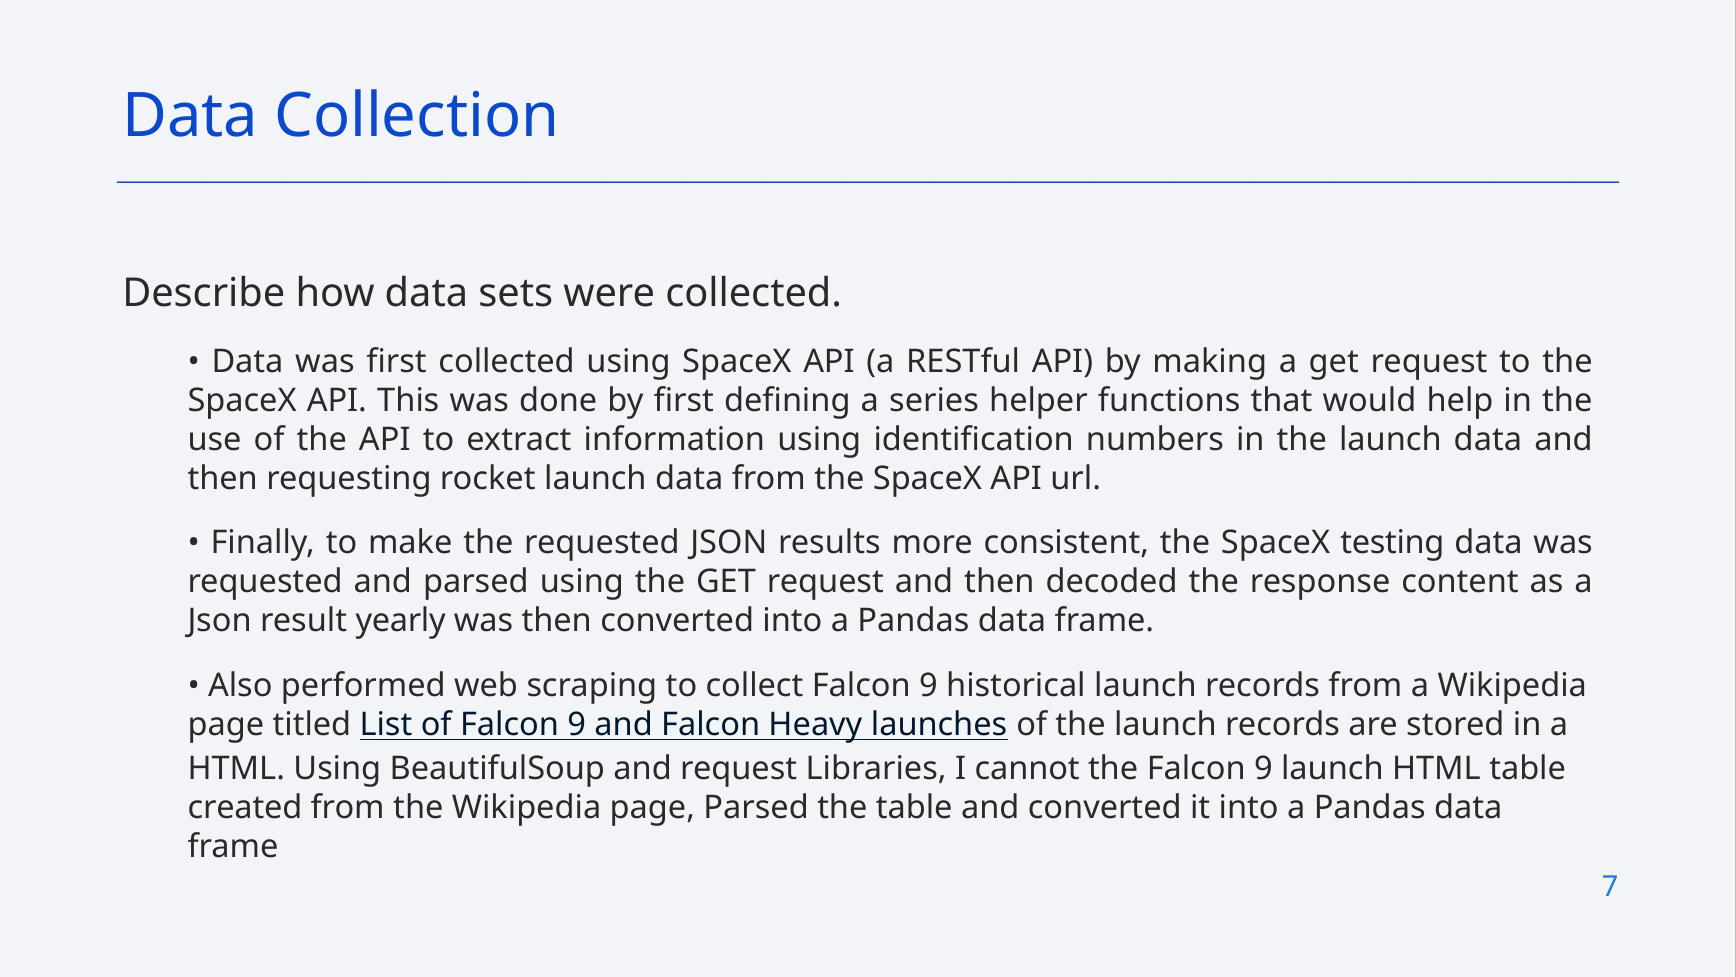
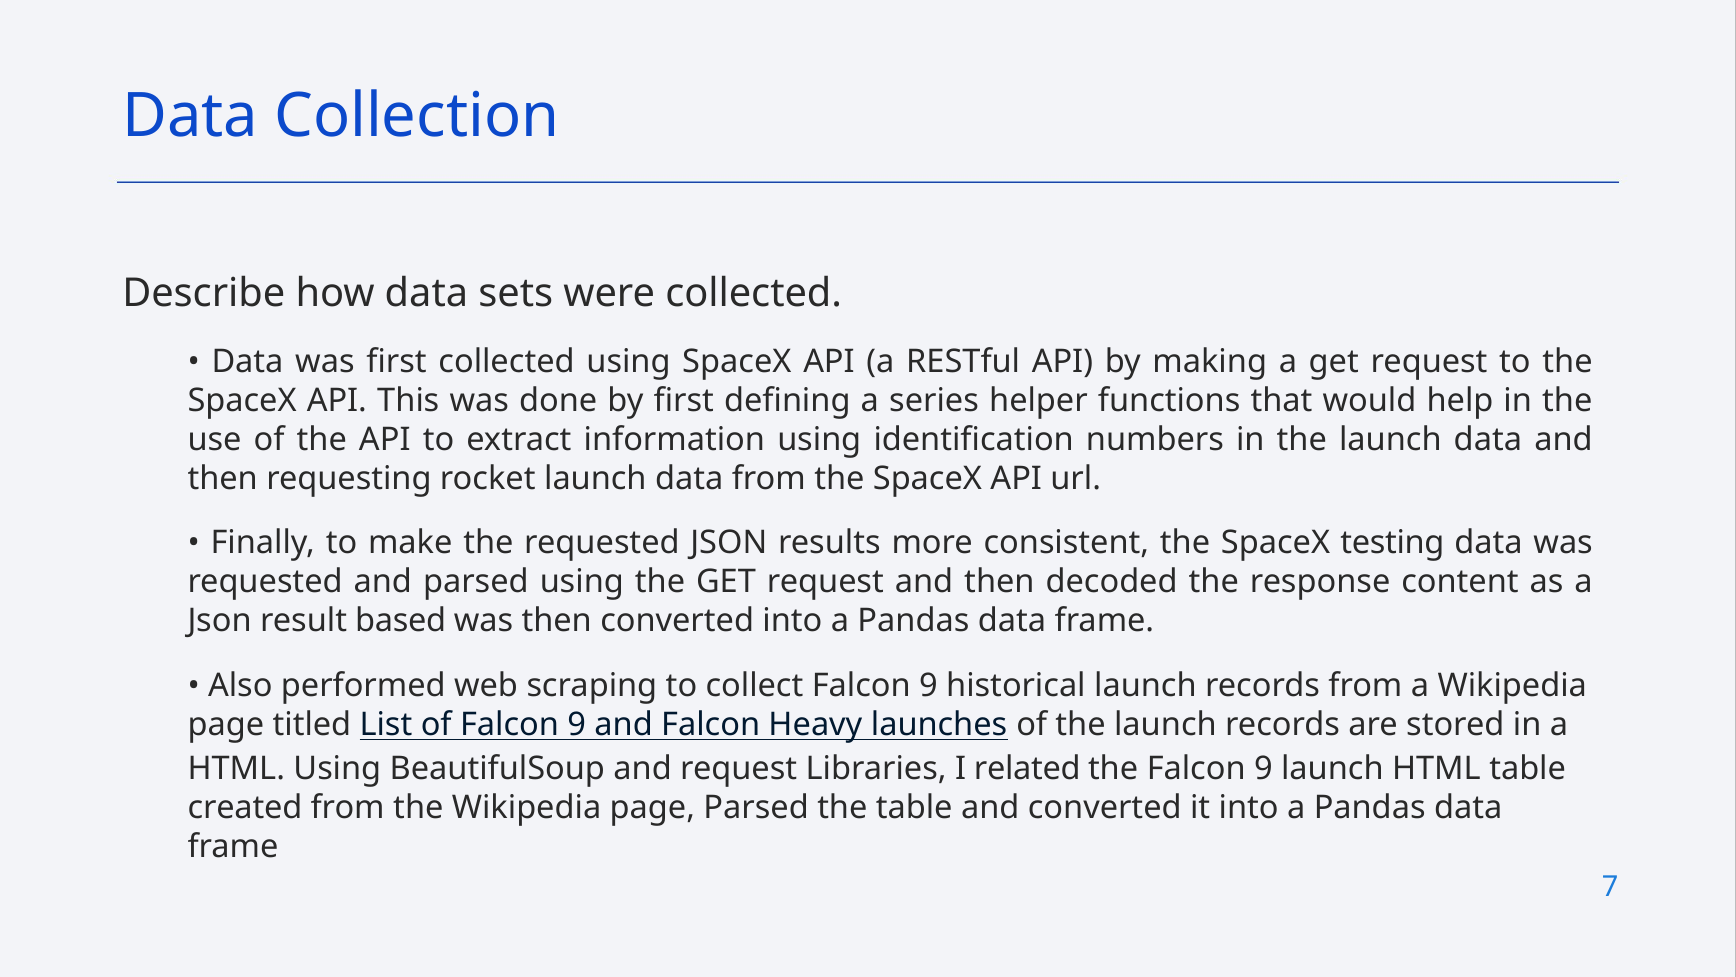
yearly: yearly -> based
cannot: cannot -> related
